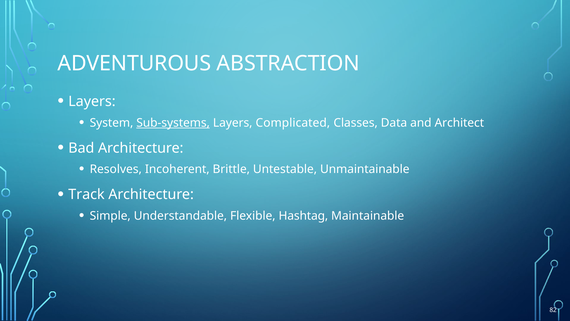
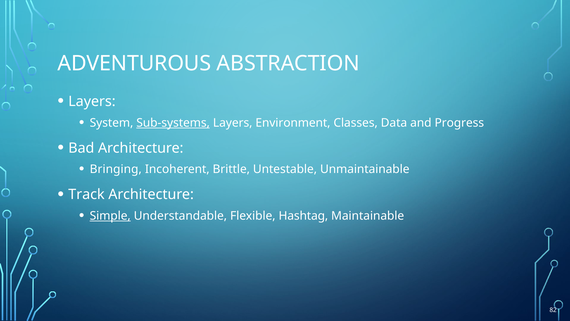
Complicated: Complicated -> Environment
Architect: Architect -> Progress
Resolves: Resolves -> Bringing
Simple underline: none -> present
